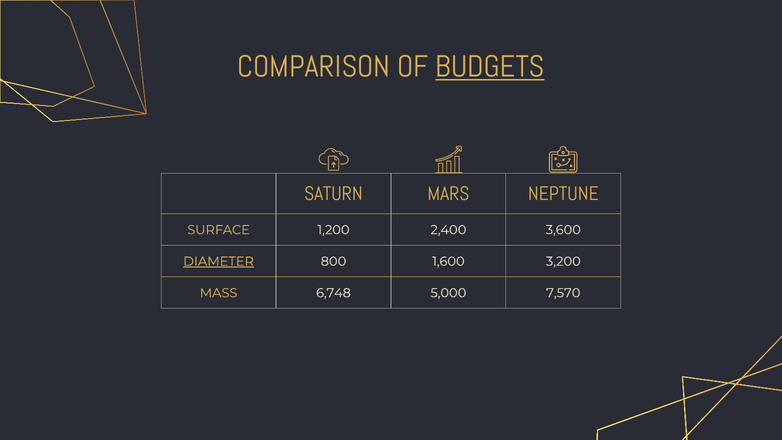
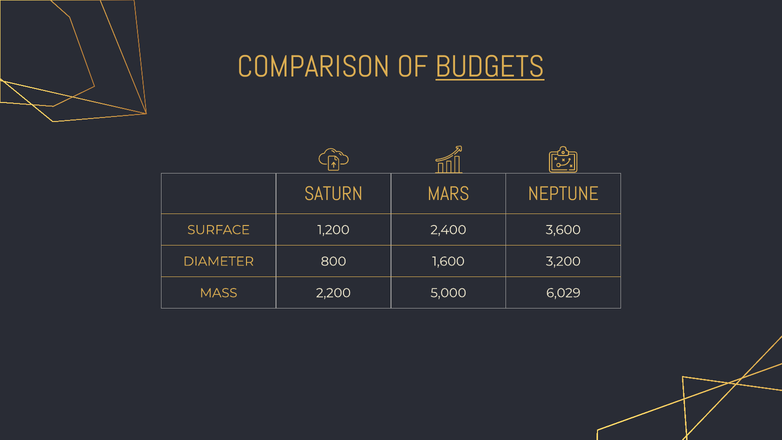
DIAMETER underline: present -> none
6,748: 6,748 -> 2,200
7,570: 7,570 -> 6,029
